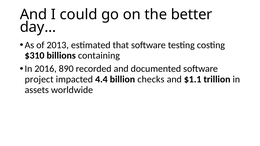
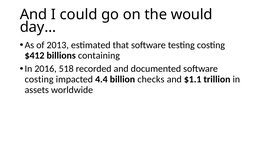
better: better -> would
$310: $310 -> $412
890: 890 -> 518
project at (39, 79): project -> costing
